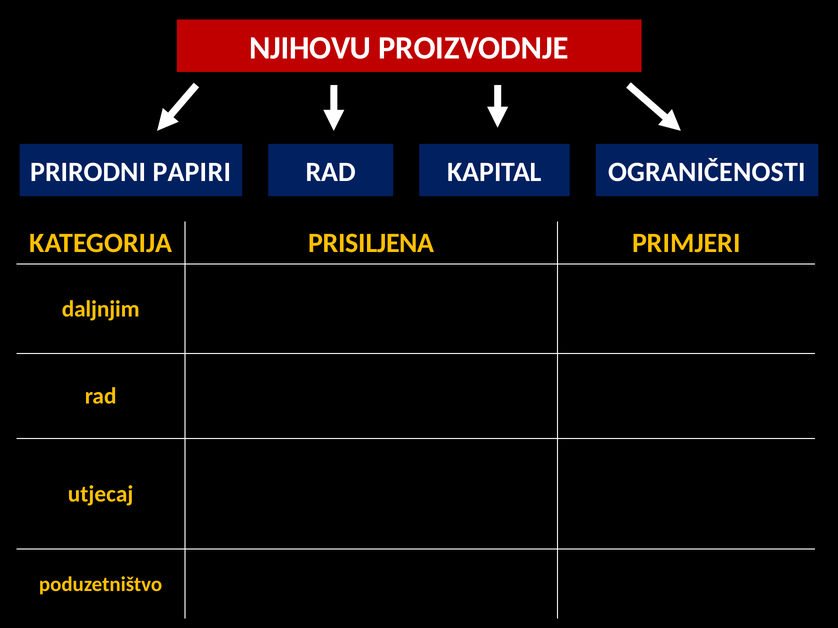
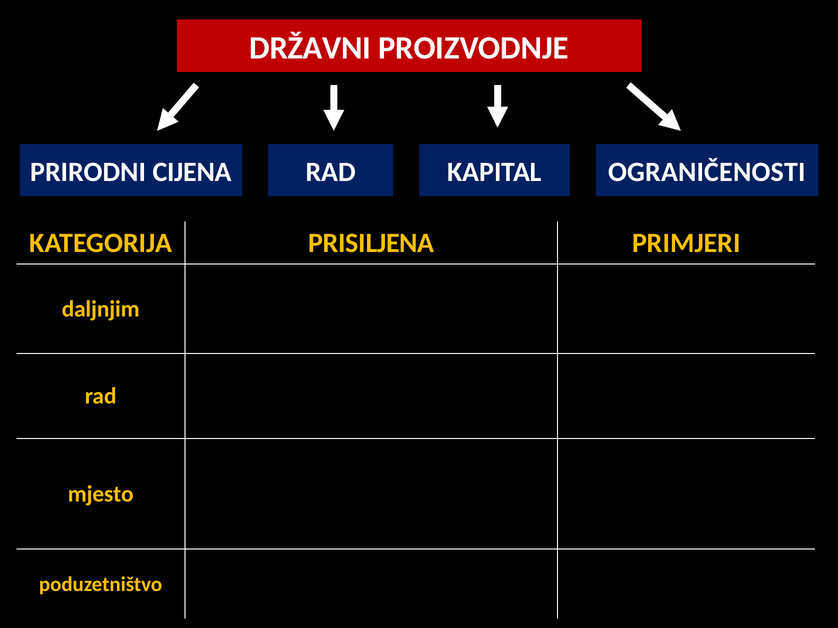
NJIHOVU: NJIHOVU -> DRŽAVNI
PAPIRI: PAPIRI -> CIJENA
utjecaj: utjecaj -> mjesto
